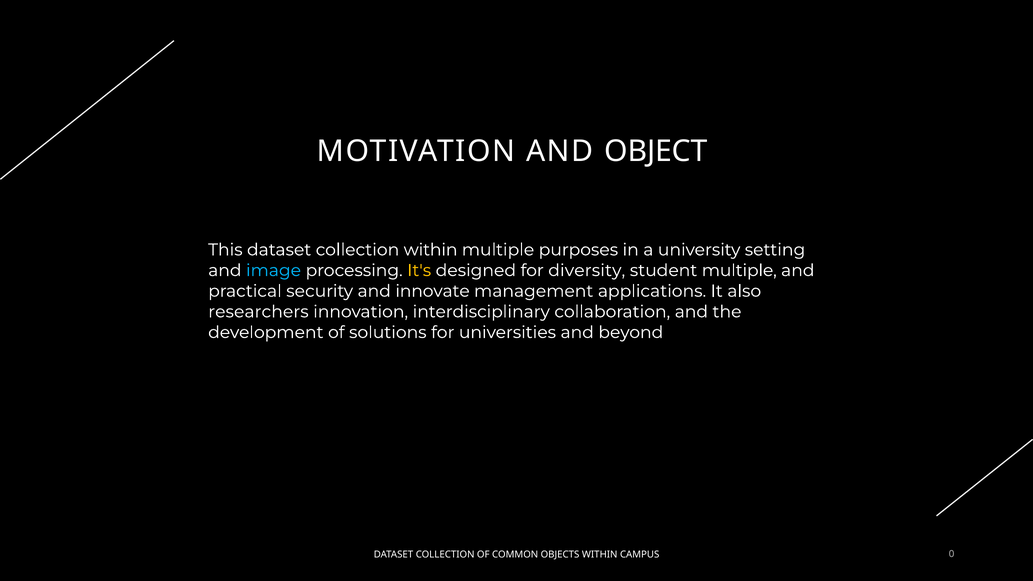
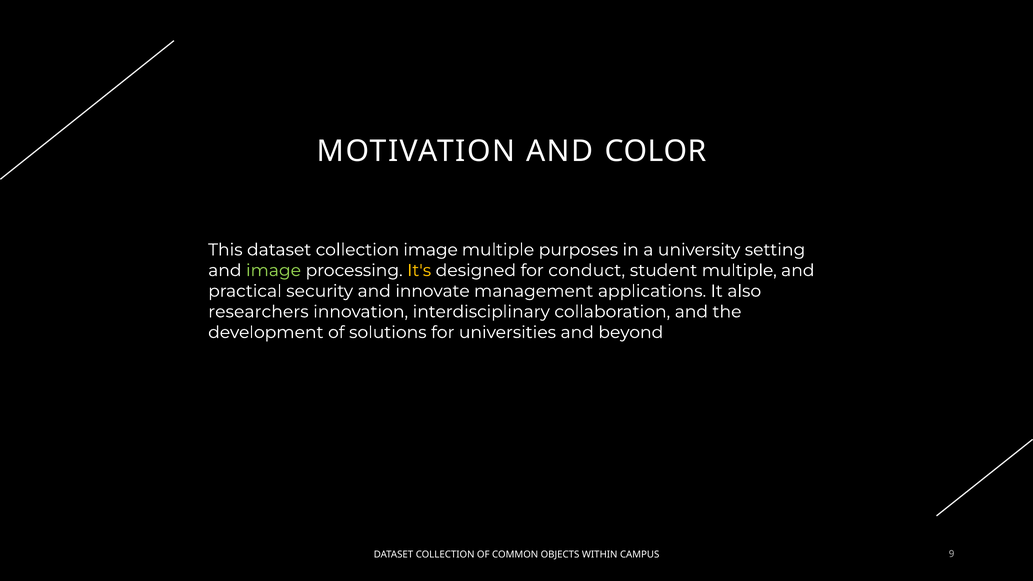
OBJECT: OBJECT -> COLOR
collection within: within -> image
image at (274, 270) colour: light blue -> light green
diversity: diversity -> conduct
0: 0 -> 9
